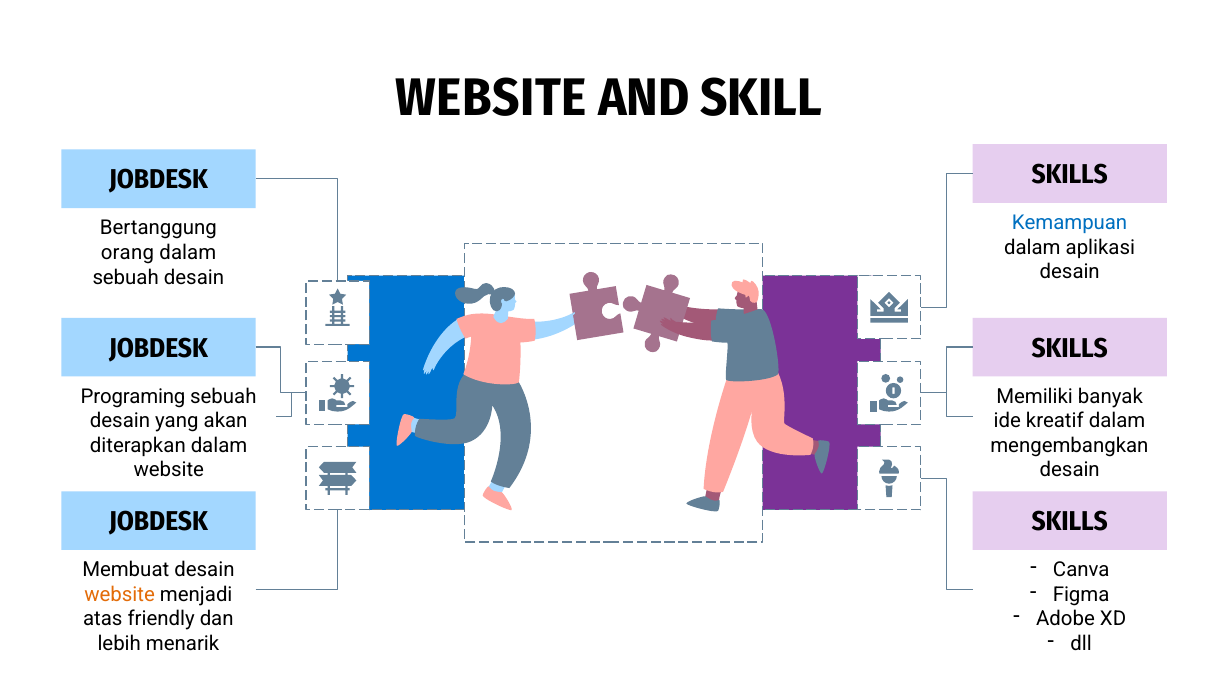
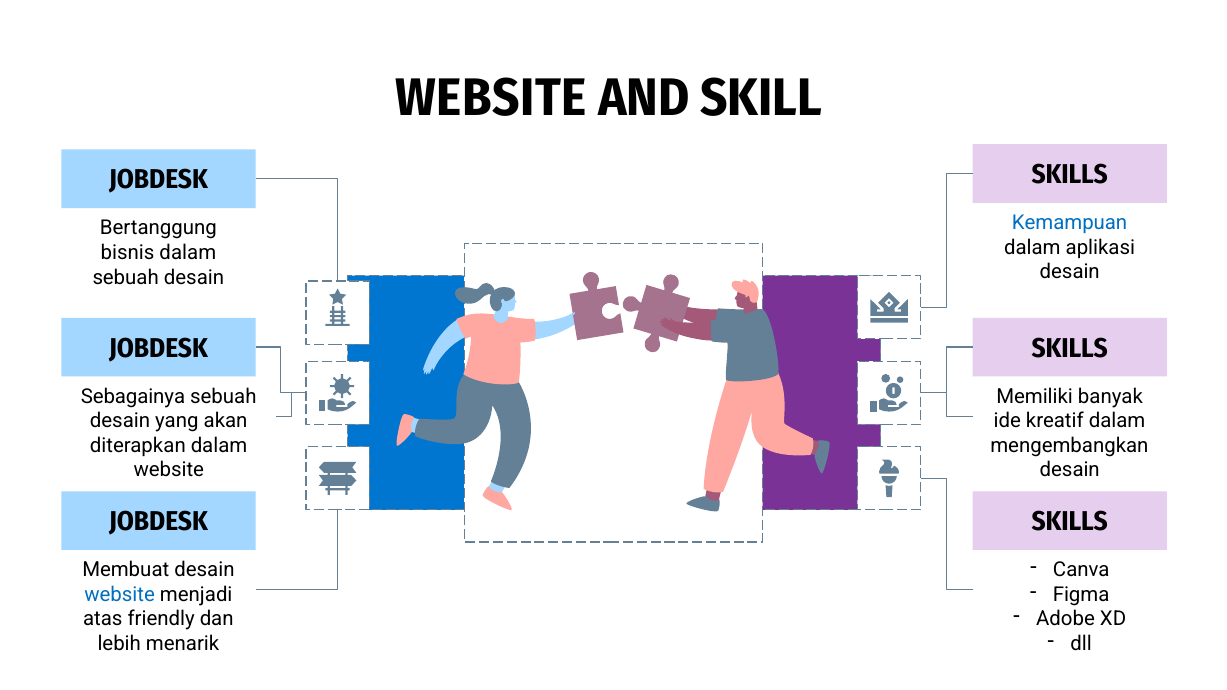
orang: orang -> bisnis
Programing: Programing -> Sebagainya
website at (120, 595) colour: orange -> blue
